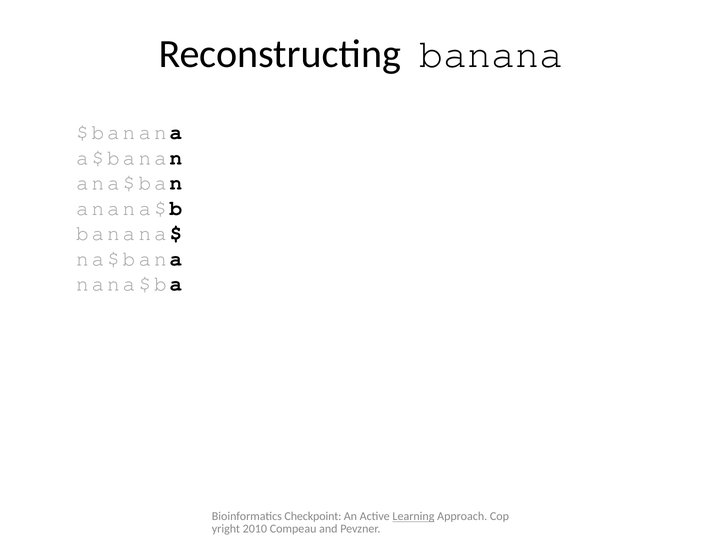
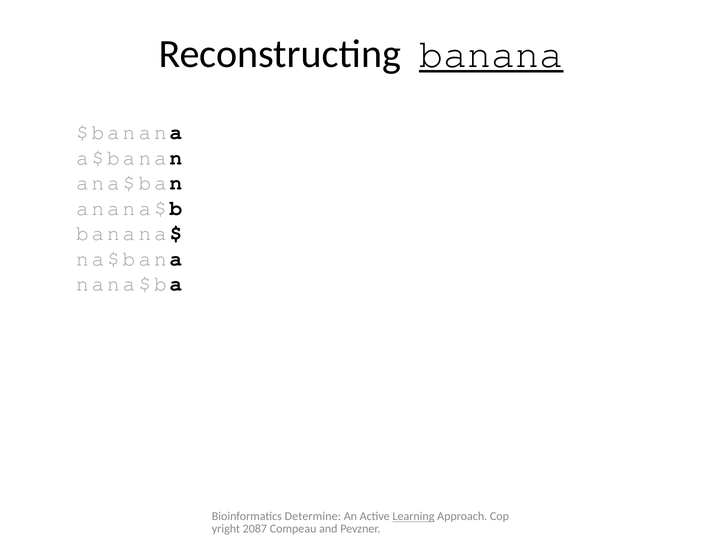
banana underline: none -> present
Checkpoint: Checkpoint -> Determine
2010: 2010 -> 2087
